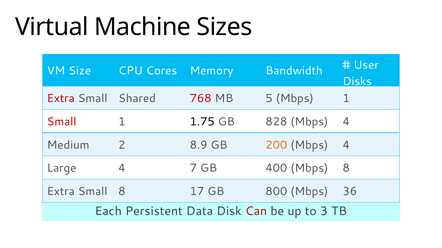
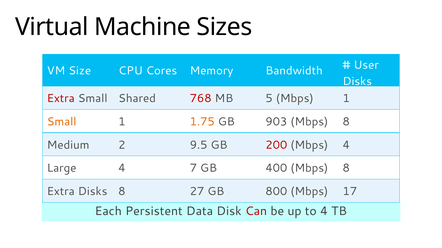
Small at (62, 122) colour: red -> orange
1.75 colour: black -> orange
828: 828 -> 903
4 at (346, 122): 4 -> 8
8.9: 8.9 -> 9.5
200 colour: orange -> red
Small at (93, 192): Small -> Disks
17: 17 -> 27
36: 36 -> 17
to 3: 3 -> 4
